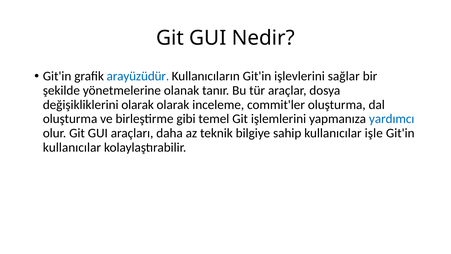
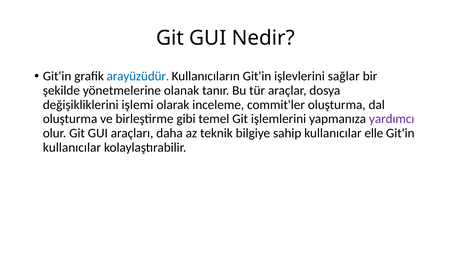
değişikliklerini olarak: olarak -> işlemi
yardımcı colour: blue -> purple
işle: işle -> elle
